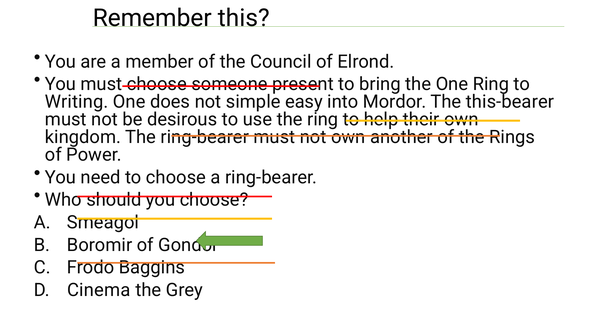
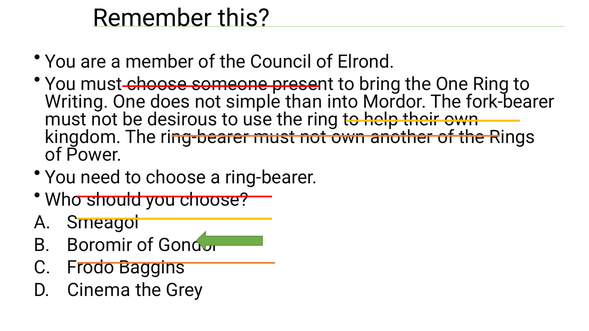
easy: easy -> than
this-bearer: this-bearer -> fork-bearer
